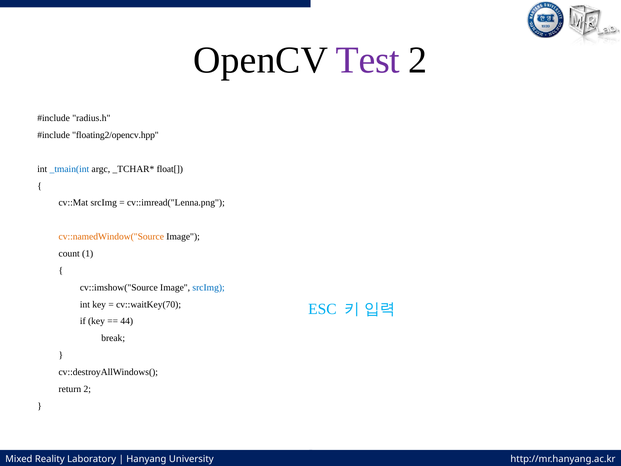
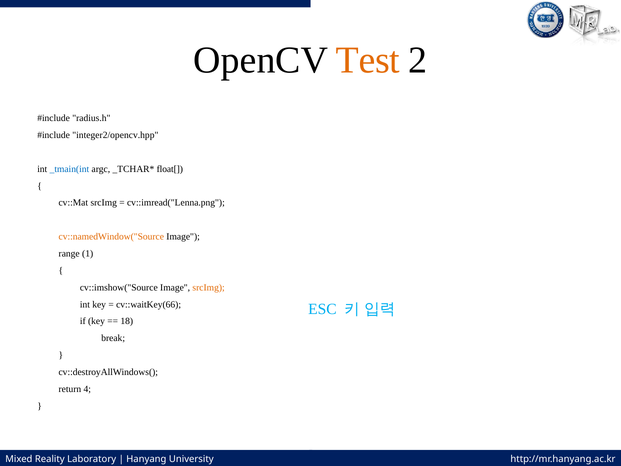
Test colour: purple -> orange
floating2/opencv.hpp: floating2/opencv.hpp -> integer2/opencv.hpp
count: count -> range
srcImg at (209, 287) colour: blue -> orange
cv::waitKey(70: cv::waitKey(70 -> cv::waitKey(66
44: 44 -> 18
return 2: 2 -> 4
